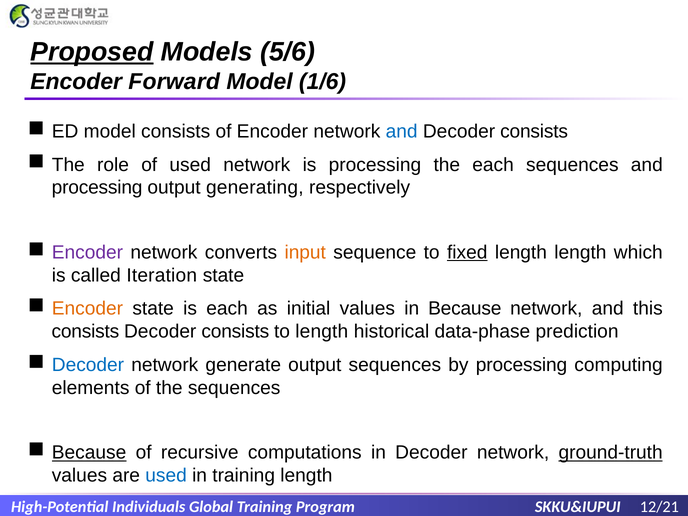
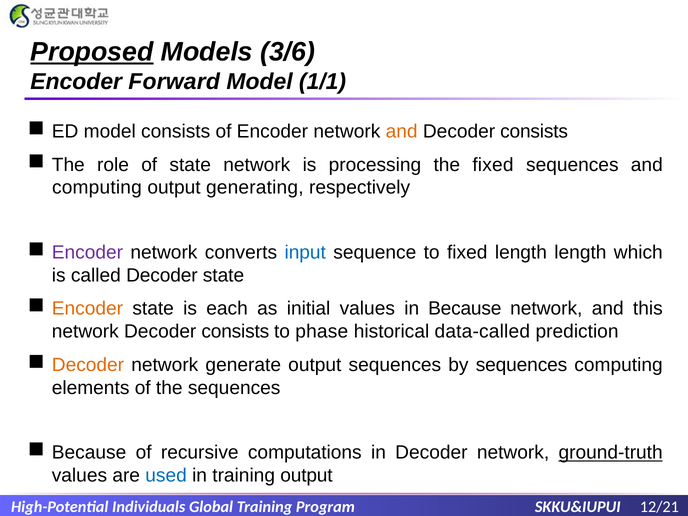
5/6: 5/6 -> 3/6
1/6: 1/6 -> 1/1
and at (402, 131) colour: blue -> orange
of used: used -> state
the each: each -> fixed
processing at (97, 188): processing -> computing
input colour: orange -> blue
fixed at (467, 252) underline: present -> none
called Iteration: Iteration -> Decoder
consists at (85, 332): consists -> network
to length: length -> phase
data-phase: data-phase -> data-called
Decoder at (88, 365) colour: blue -> orange
by processing: processing -> sequences
Because at (89, 453) underline: present -> none
training length: length -> output
